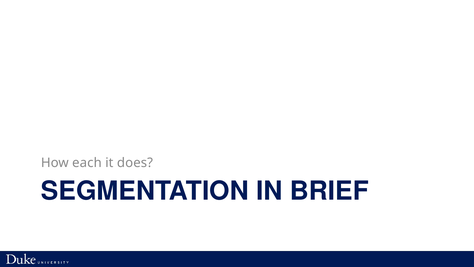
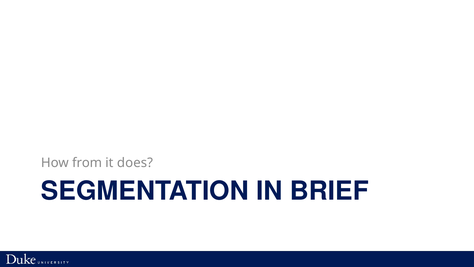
each: each -> from
